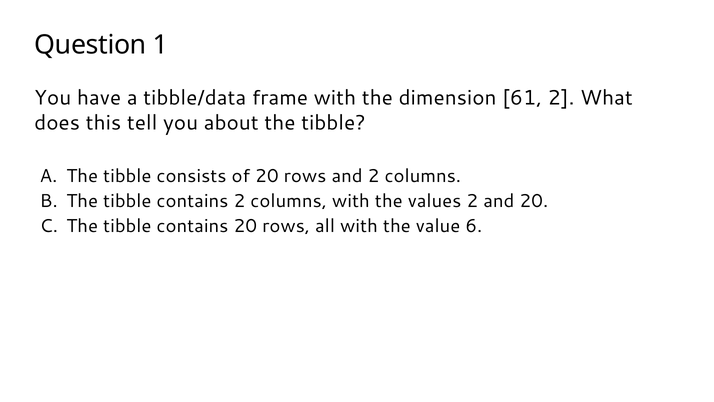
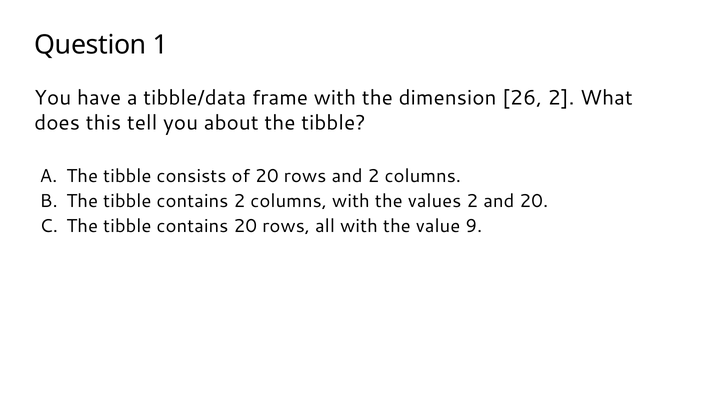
61: 61 -> 26
6: 6 -> 9
